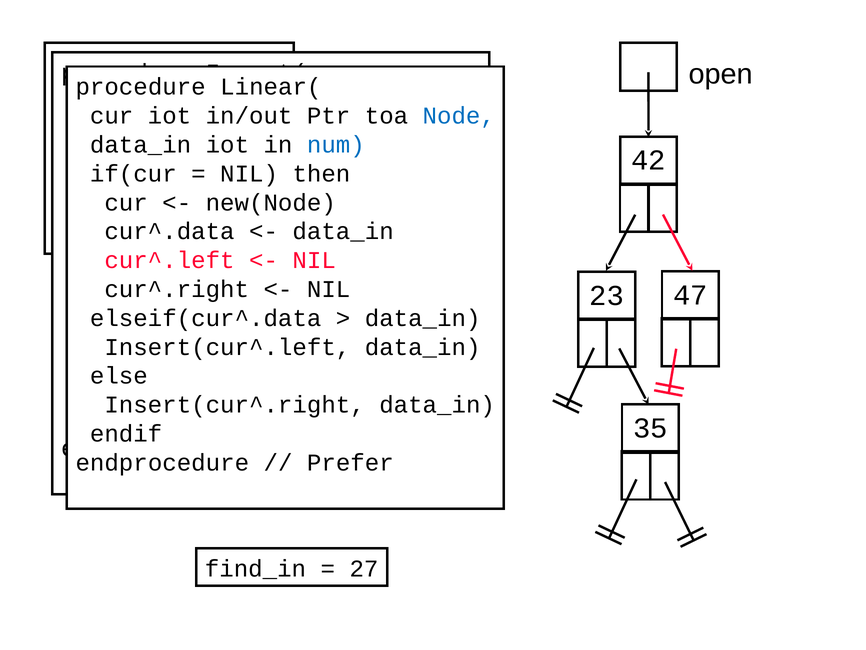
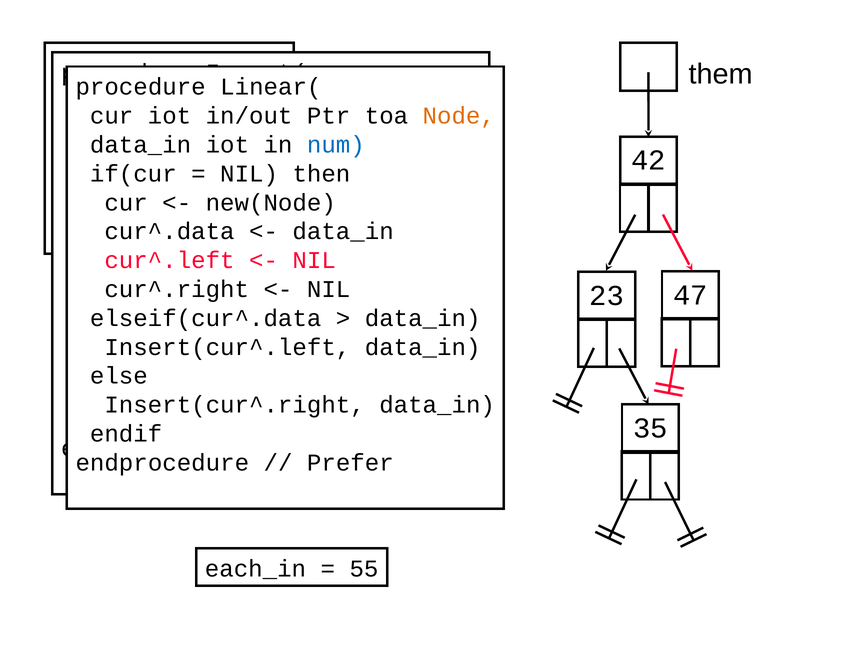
open: open -> them
Node at (459, 116) colour: blue -> orange
find_in: find_in -> each_in
27: 27 -> 55
